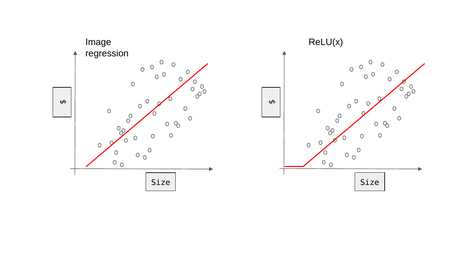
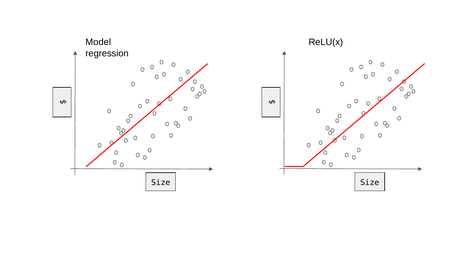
Image: Image -> Model
